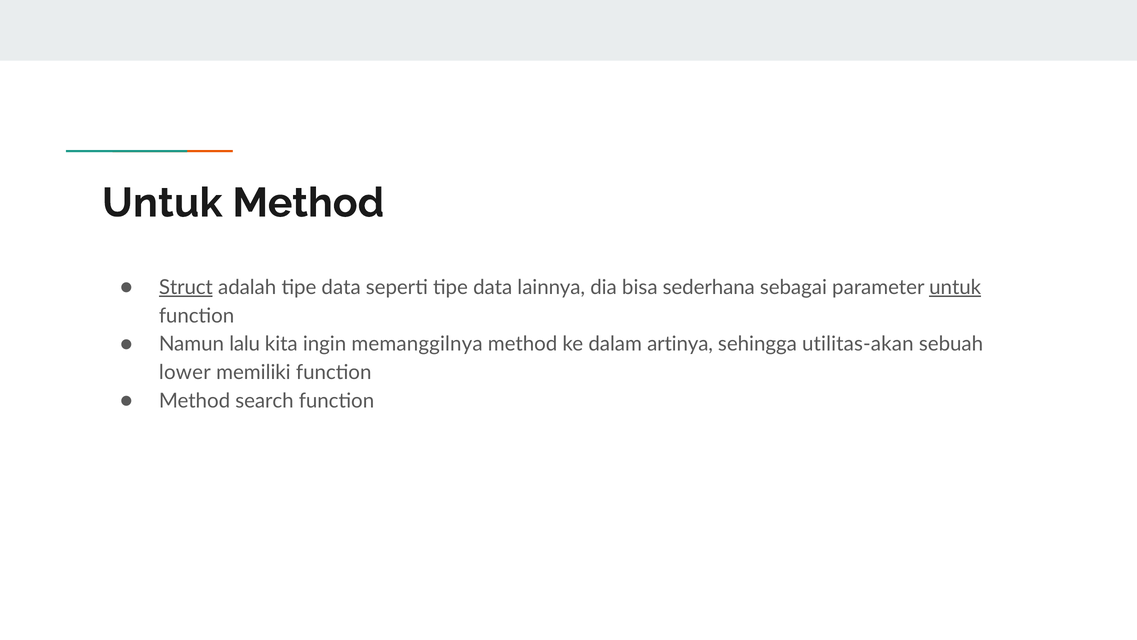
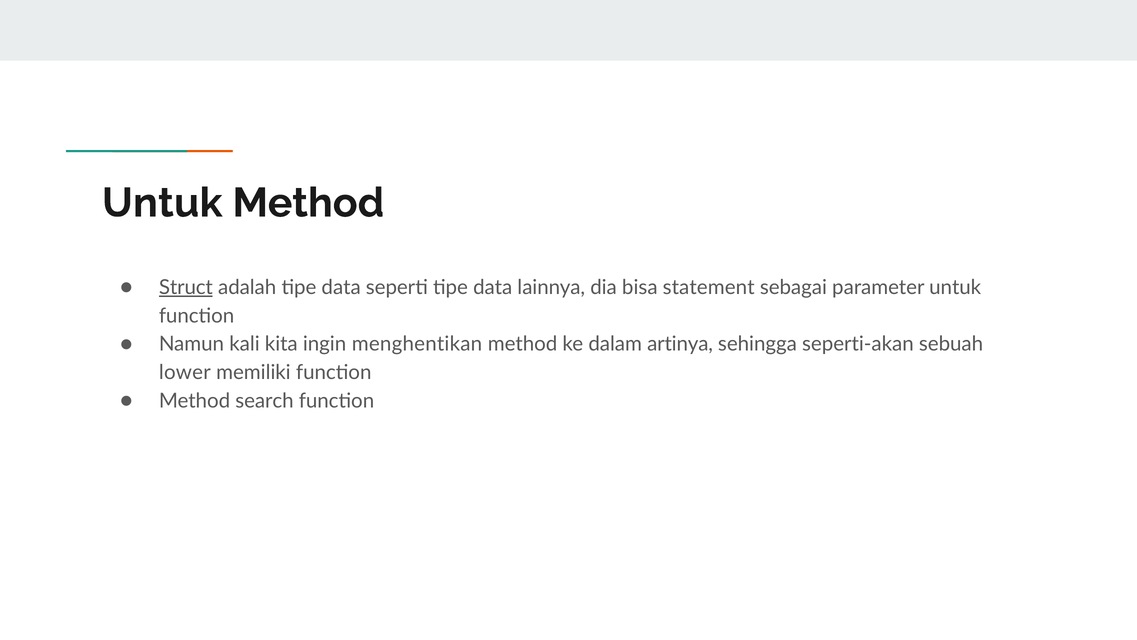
sederhana: sederhana -> statement
untuk at (955, 287) underline: present -> none
lalu: lalu -> kali
memanggilnya: memanggilnya -> menghentikan
utilitas-akan: utilitas-akan -> seperti-akan
